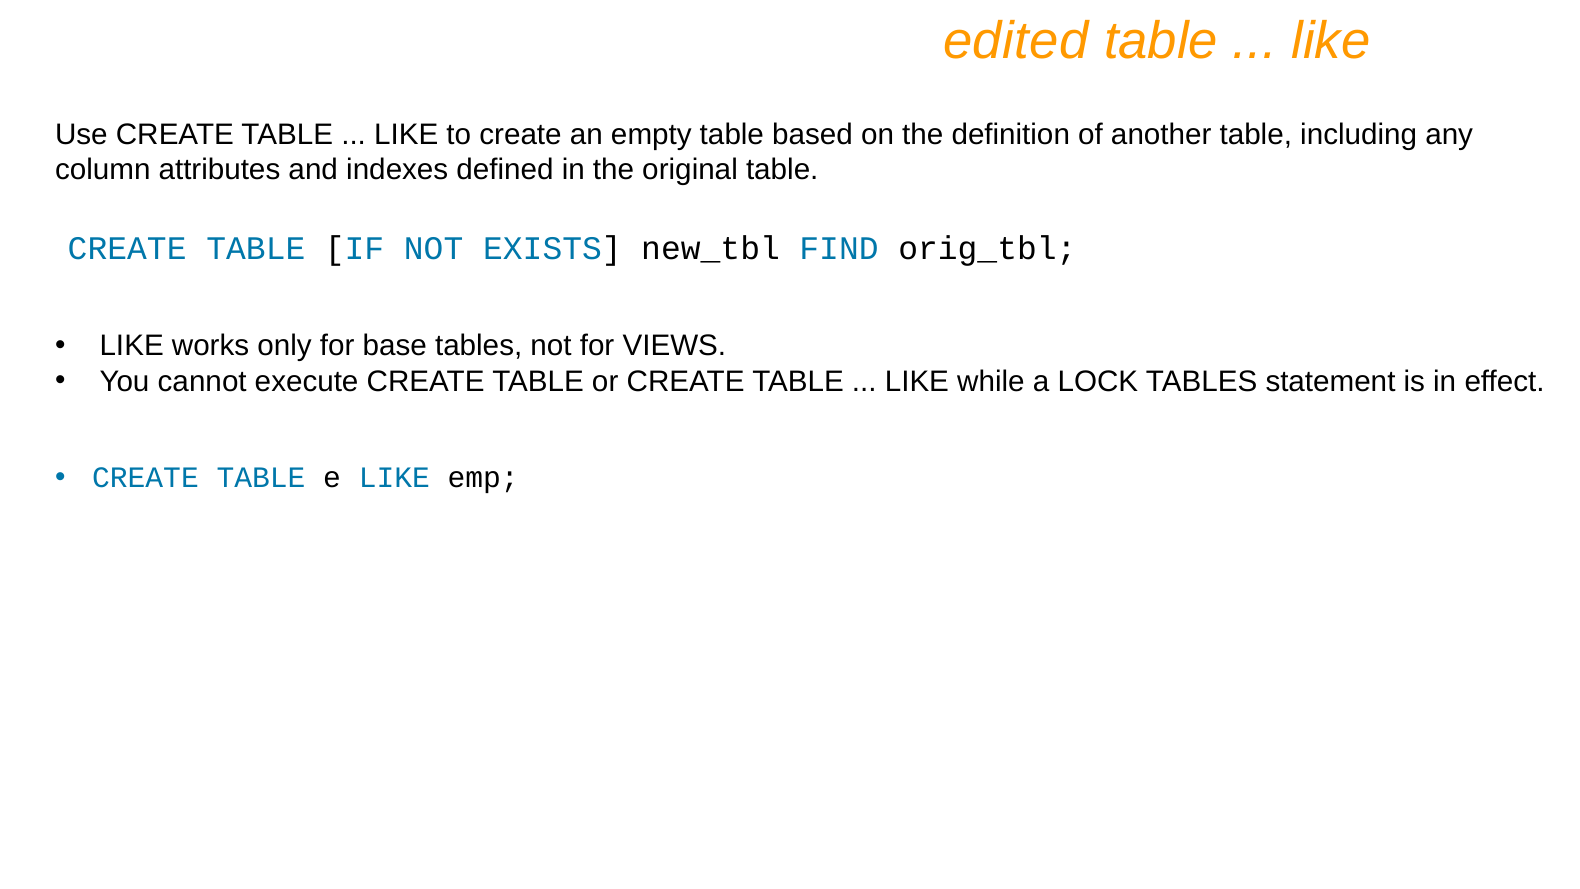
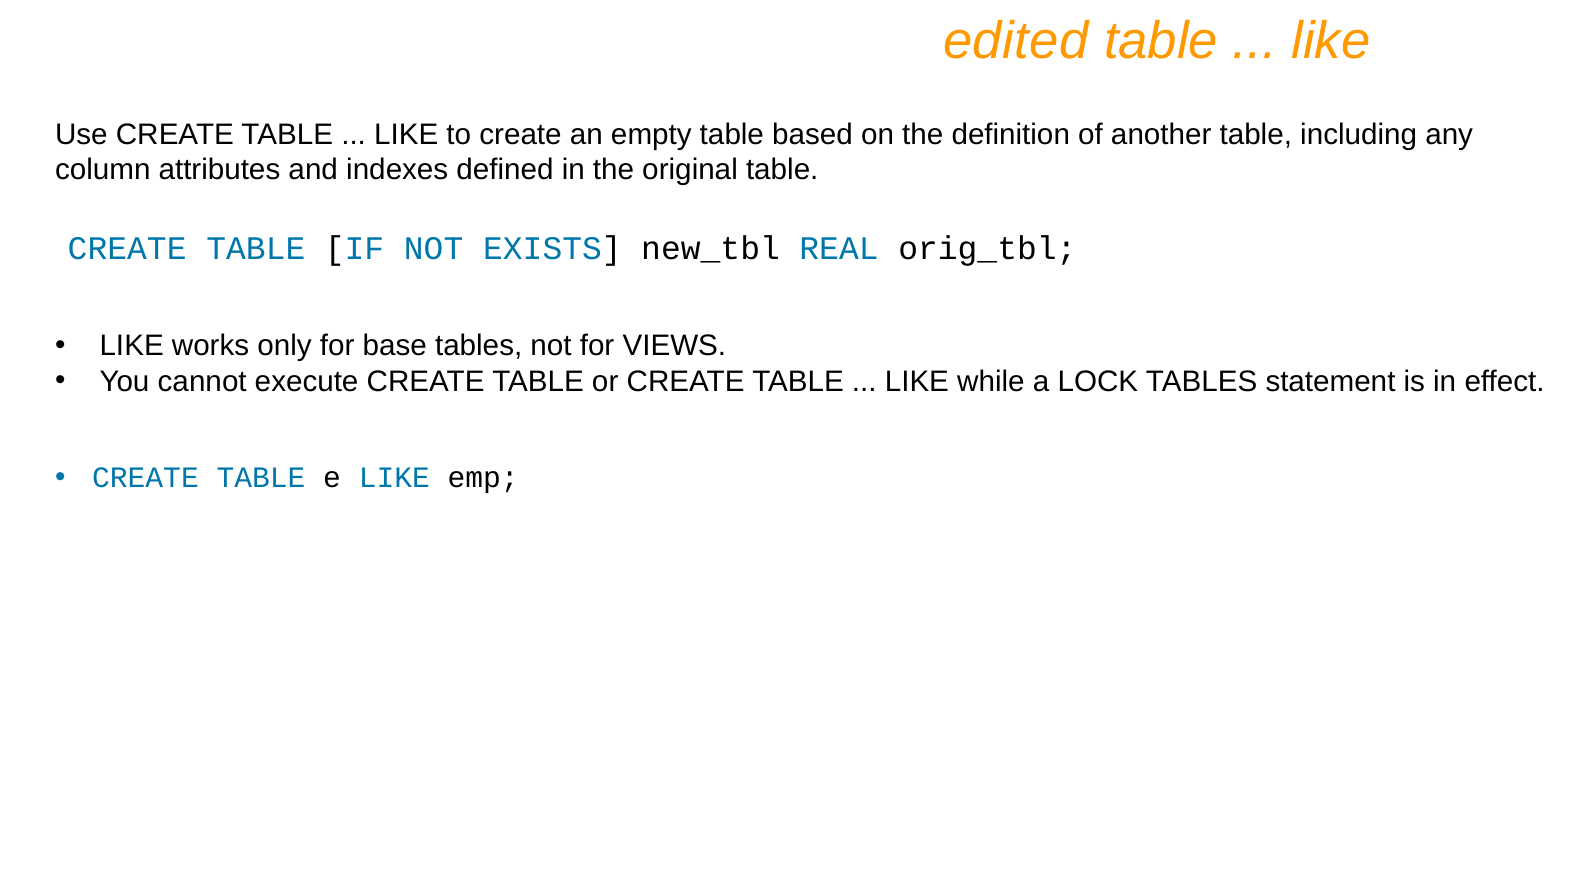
FIND: FIND -> REAL
